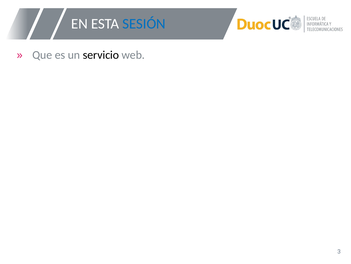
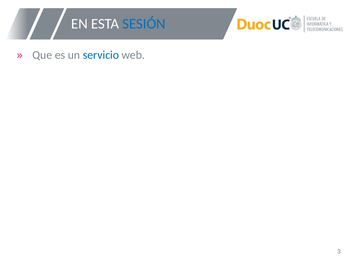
servicio colour: black -> blue
